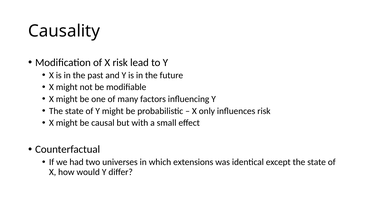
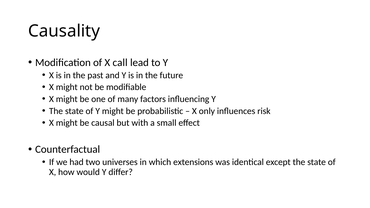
X risk: risk -> call
